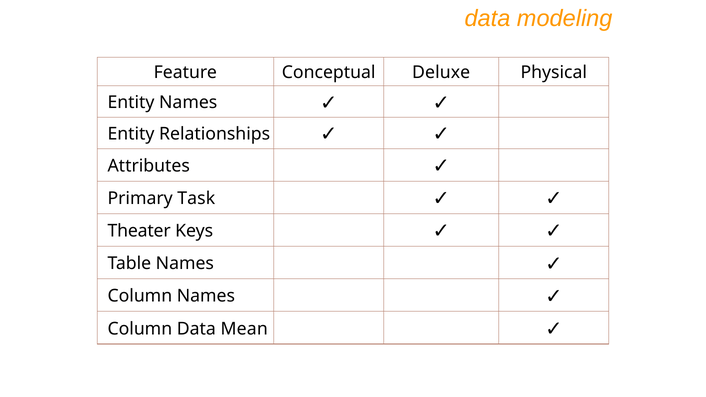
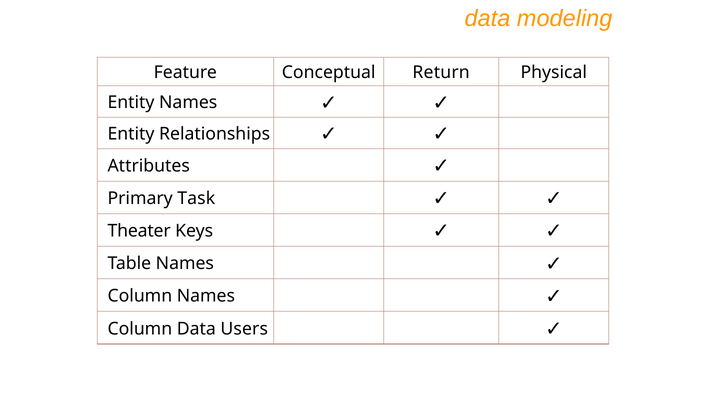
Deluxe: Deluxe -> Return
Mean: Mean -> Users
